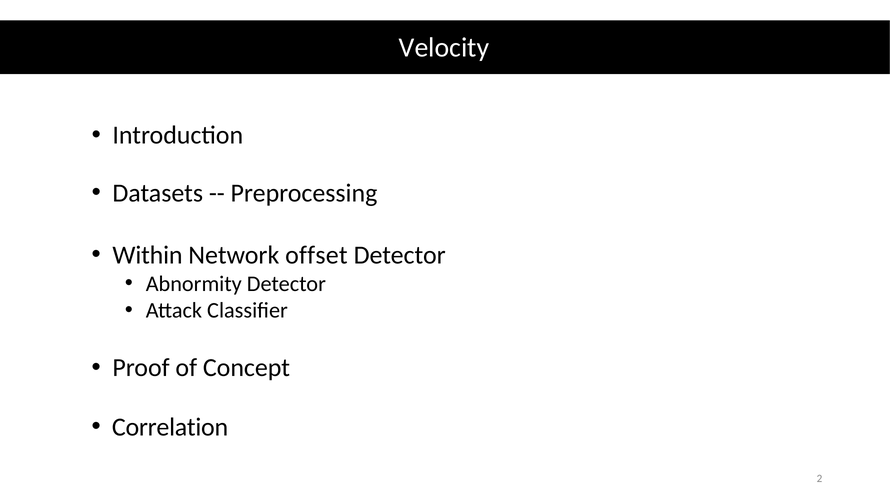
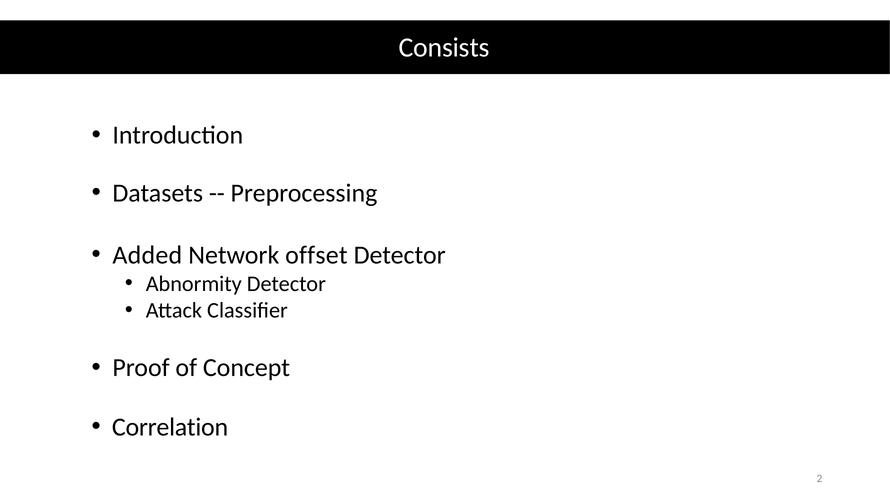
Velocity: Velocity -> Consists
Within: Within -> Added
